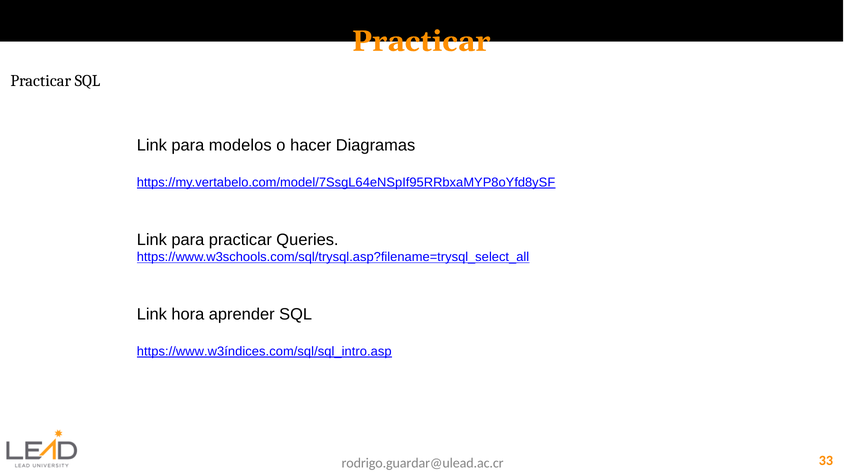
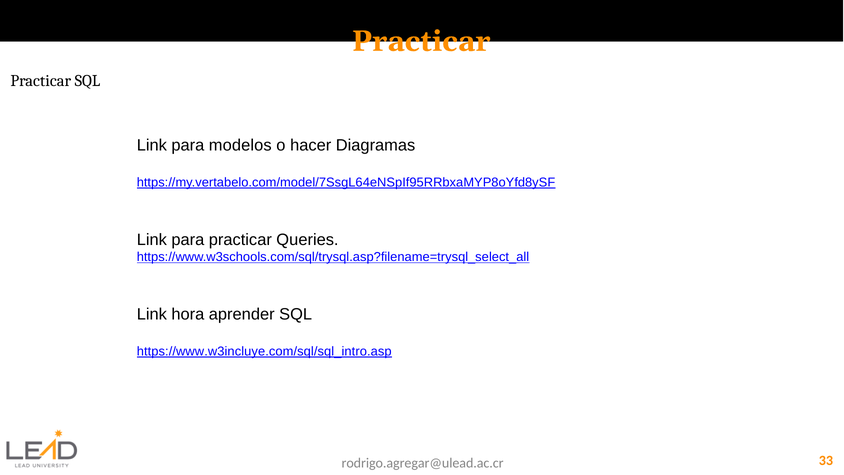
https://www.w3índices.com/sql/sql_intro.asp: https://www.w3índices.com/sql/sql_intro.asp -> https://www.w3incluye.com/sql/sql_intro.asp
rodrigo.guardar@ulead.ac.cr: rodrigo.guardar@ulead.ac.cr -> rodrigo.agregar@ulead.ac.cr
